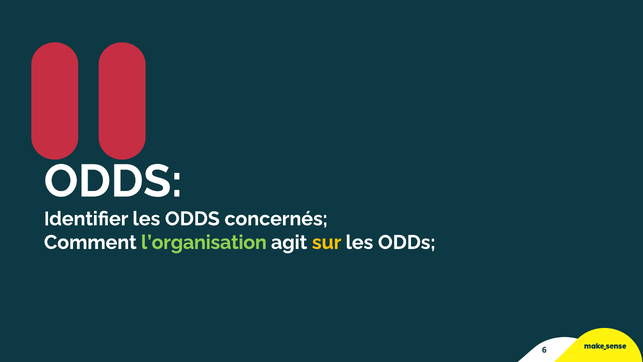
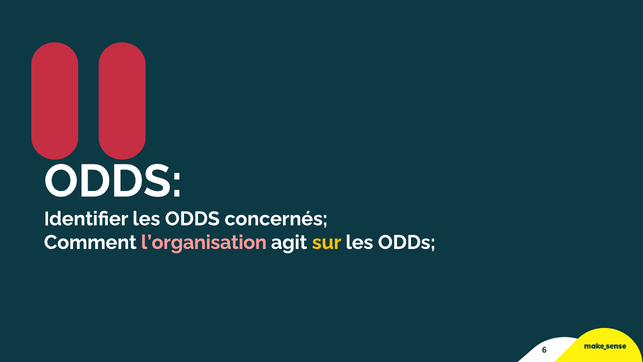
l’organisation colour: light green -> pink
